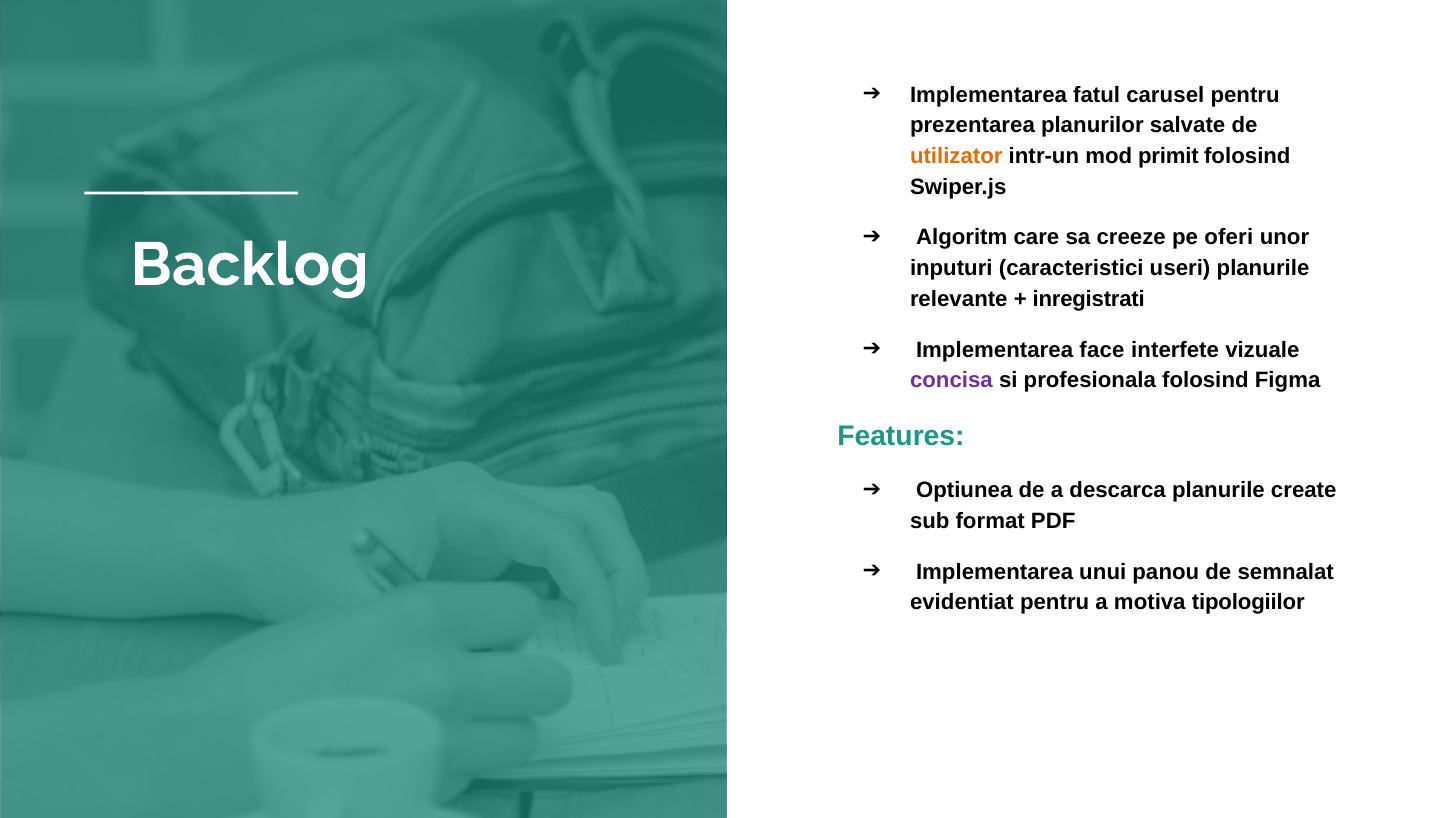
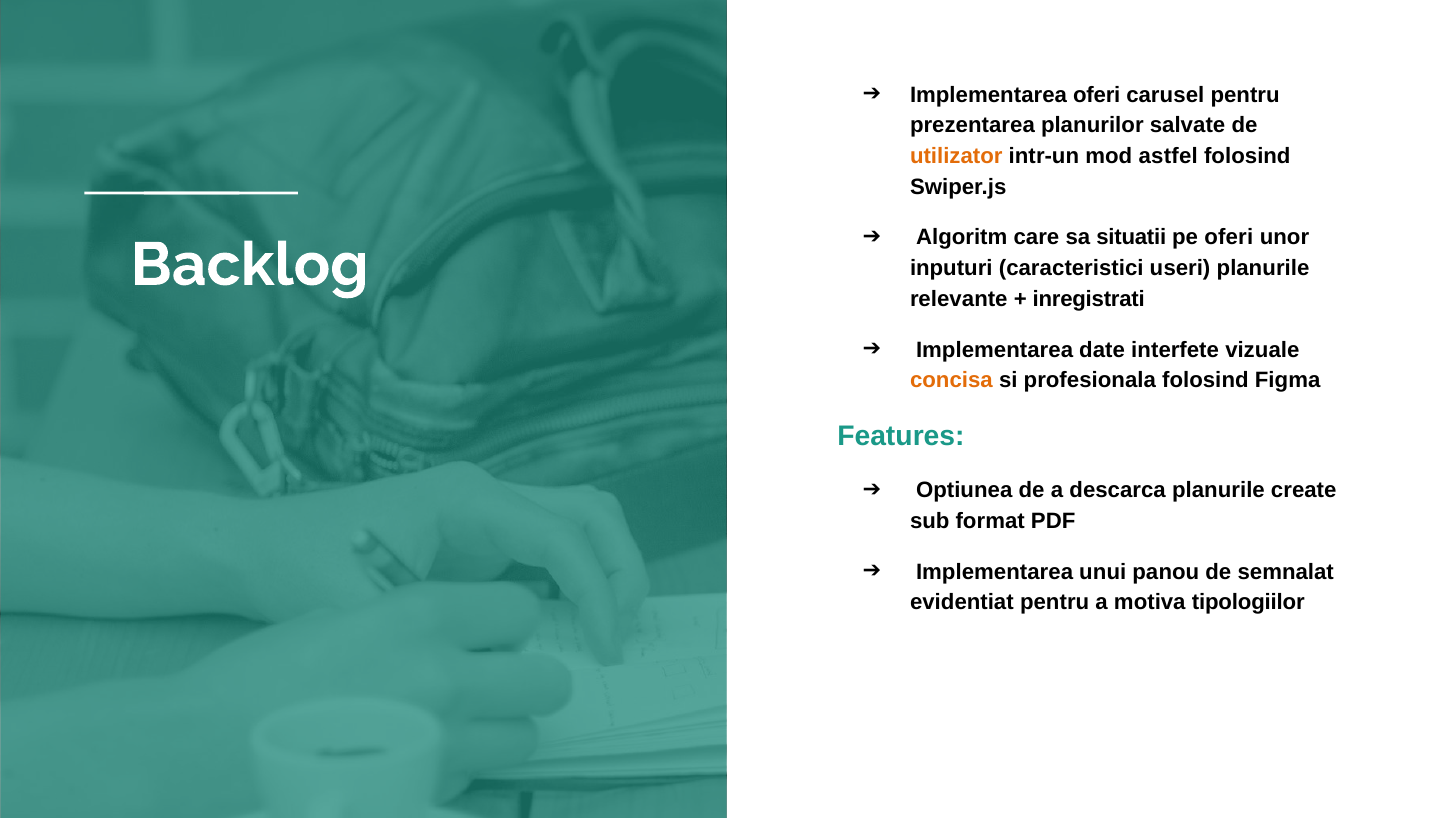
Implementarea fatul: fatul -> oferi
primit: primit -> astfel
creeze: creeze -> situatii
face: face -> date
concisa colour: purple -> orange
